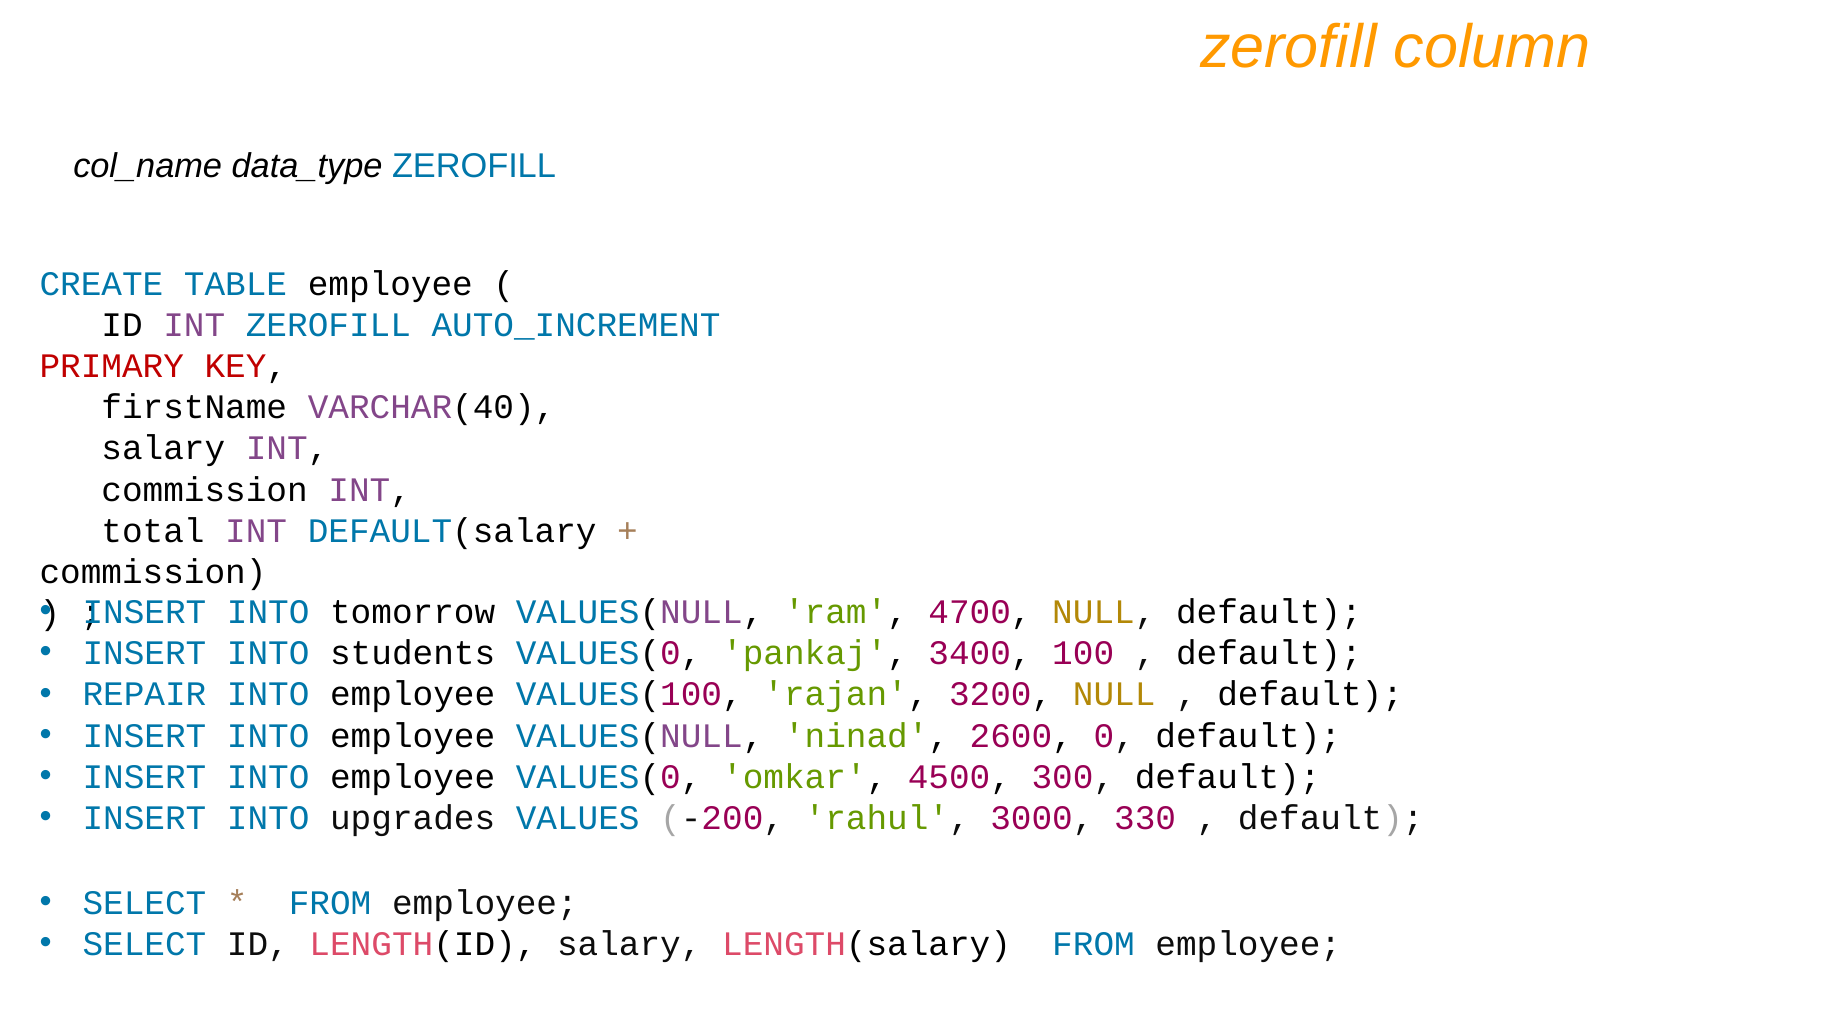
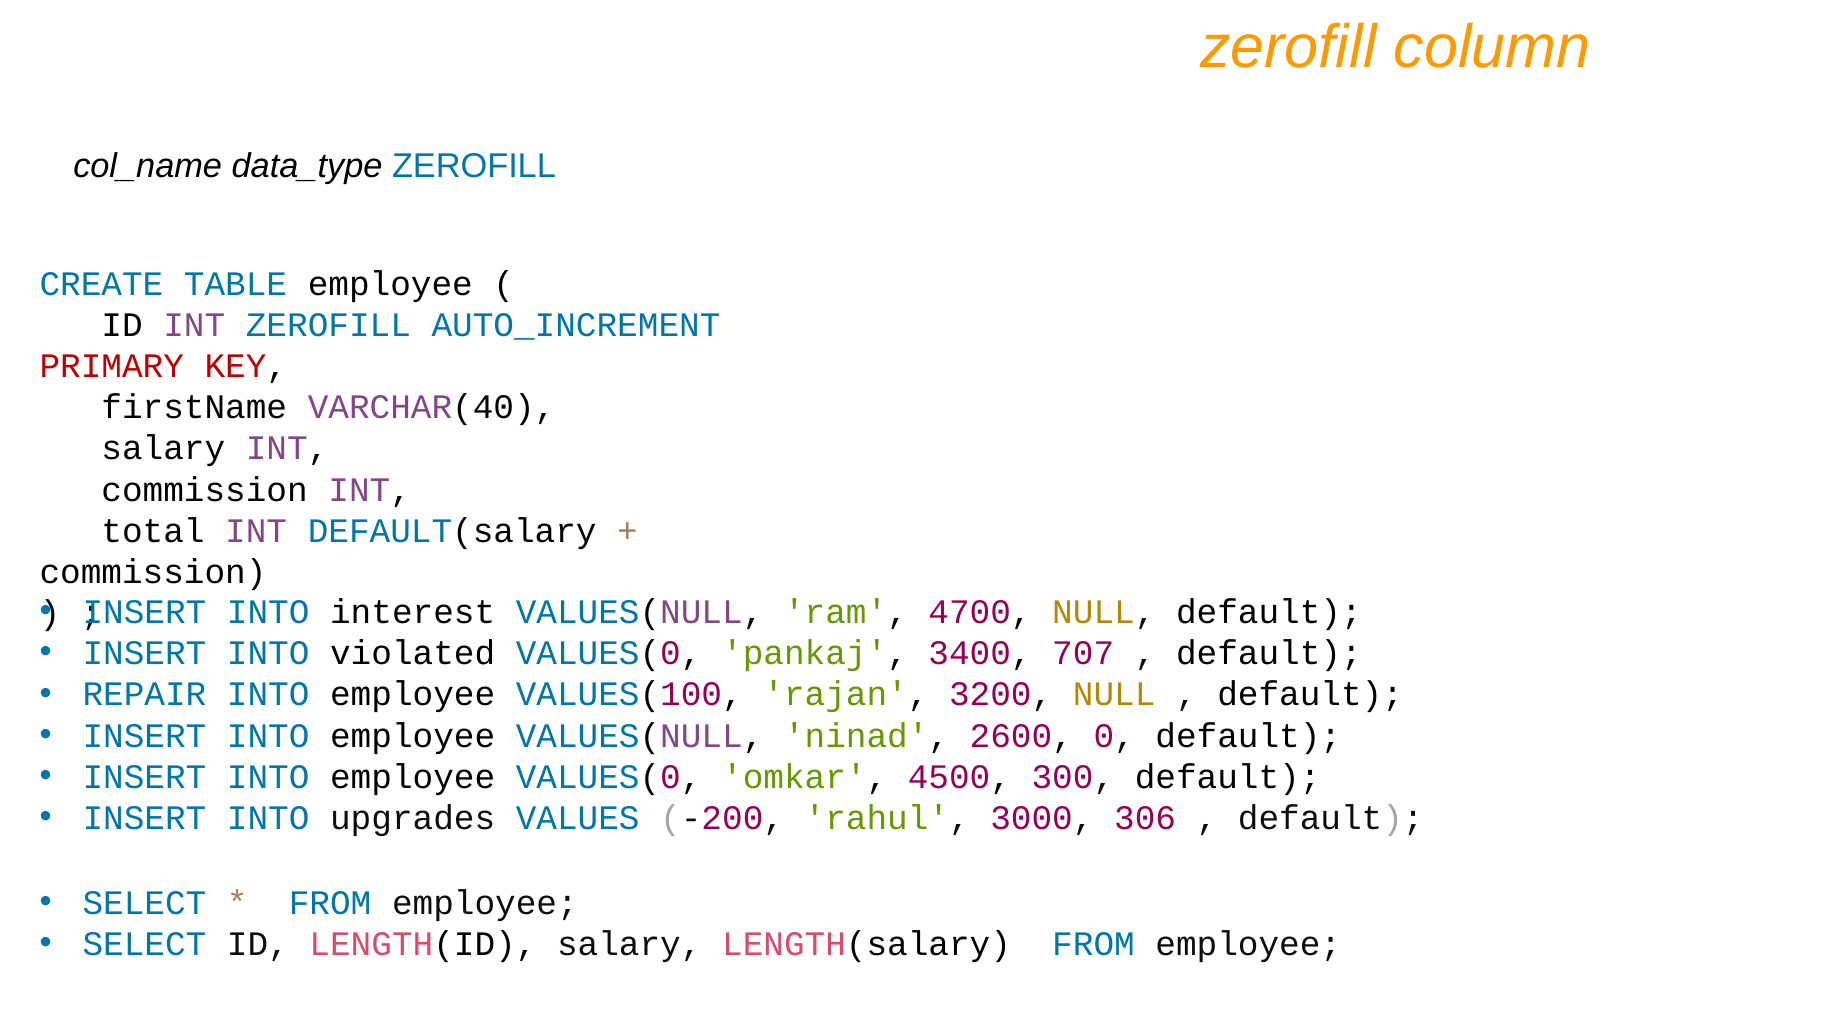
tomorrow: tomorrow -> interest
students: students -> violated
100: 100 -> 707
330: 330 -> 306
